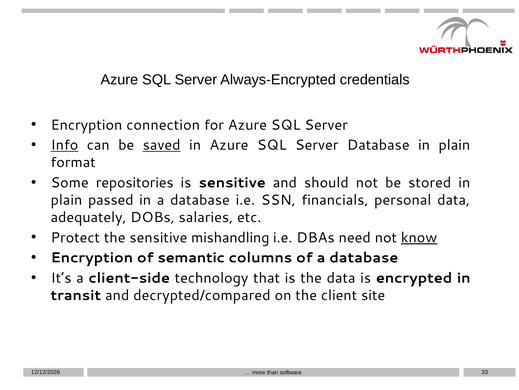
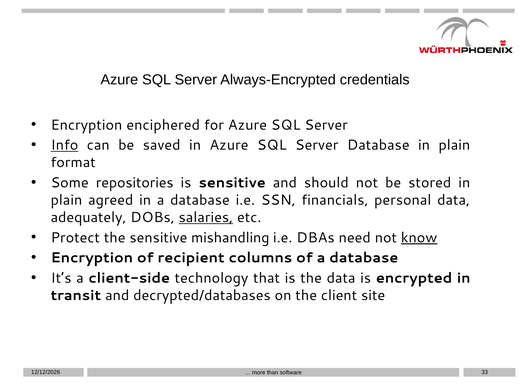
connection: connection -> enciphered
saved underline: present -> none
passed: passed -> agreed
salaries underline: none -> present
semantic: semantic -> recipient
decrypted/compared: decrypted/compared -> decrypted/databases
